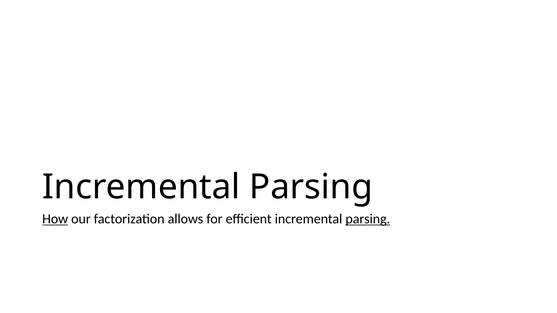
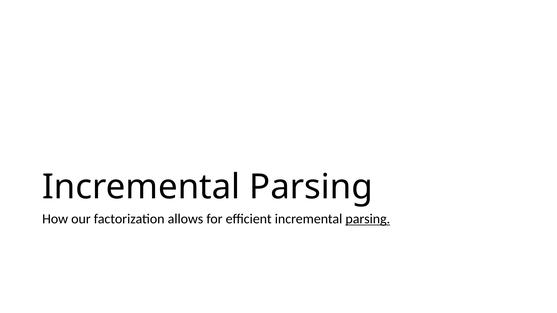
How underline: present -> none
